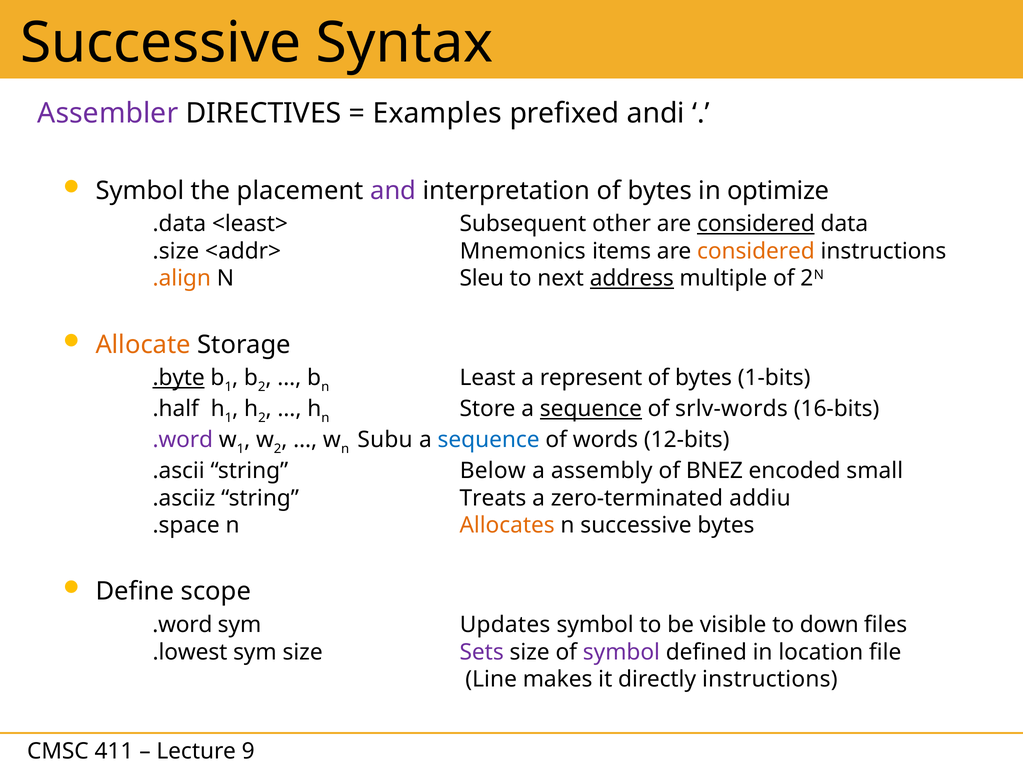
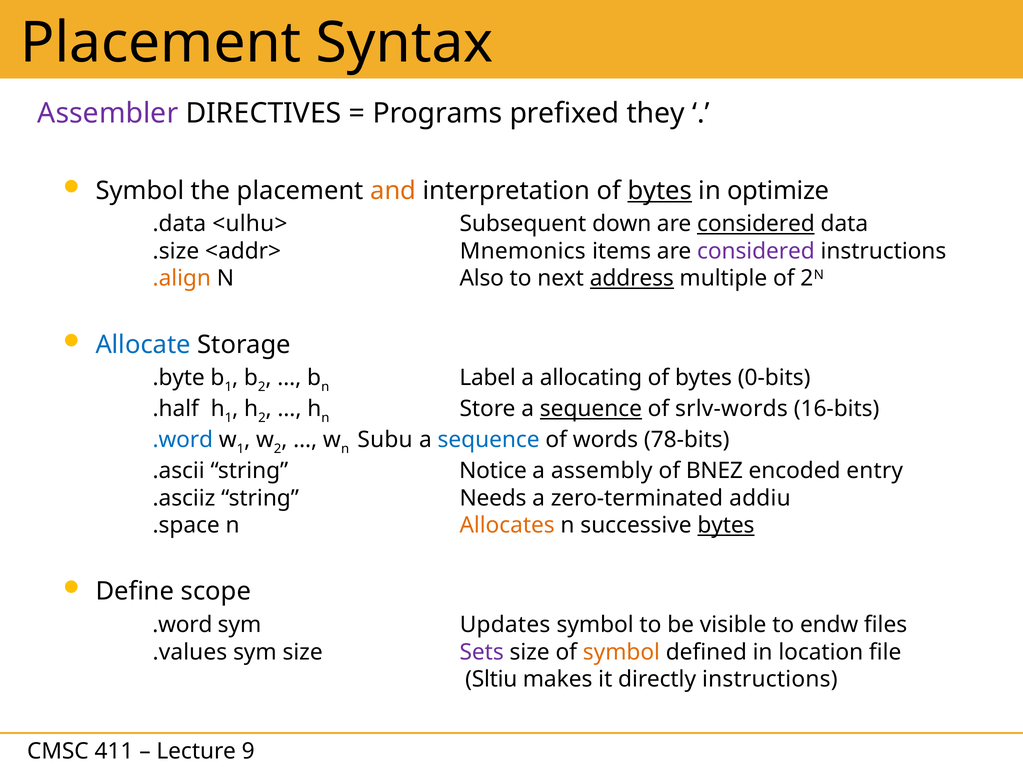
Successive at (161, 43): Successive -> Placement
Examples: Examples -> Programs
andi: andi -> they
and colour: purple -> orange
bytes at (660, 191) underline: none -> present
<least>: <least> -> <ulhu>
other: other -> down
considered at (756, 251) colour: orange -> purple
Sleu: Sleu -> Also
Allocate colour: orange -> blue
.byte underline: present -> none
Least: Least -> Label
represent: represent -> allocating
1-bits: 1-bits -> 0-bits
.word at (183, 440) colour: purple -> blue
12-bits: 12-bits -> 78-bits
Below: Below -> Notice
small: small -> entry
Treats: Treats -> Needs
bytes at (726, 526) underline: none -> present
down: down -> endw
.lowest: .lowest -> .values
symbol at (621, 652) colour: purple -> orange
Line: Line -> Sltiu
